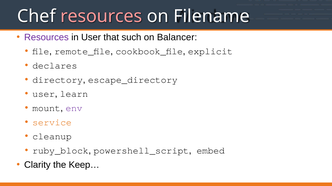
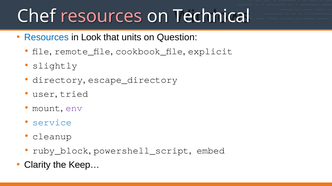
Filename: Filename -> Technical
Resources at (46, 37) colour: purple -> blue
in User: User -> Look
such: such -> units
Balancer: Balancer -> Question
declares: declares -> slightly
learn: learn -> tried
service colour: orange -> blue
